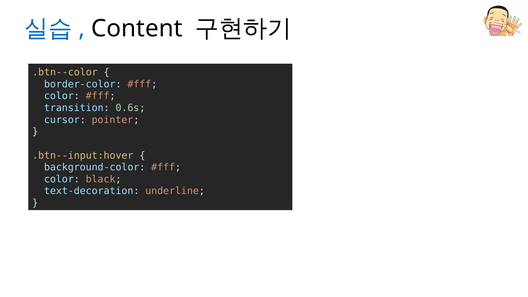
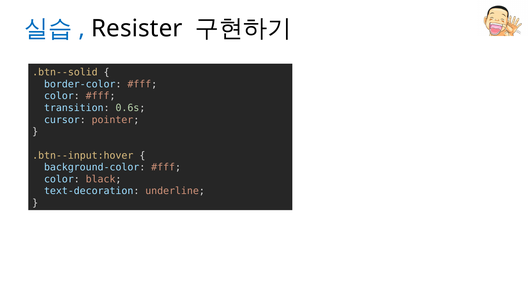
Content: Content -> Resister
.btn--color: .btn--color -> .btn--solid
